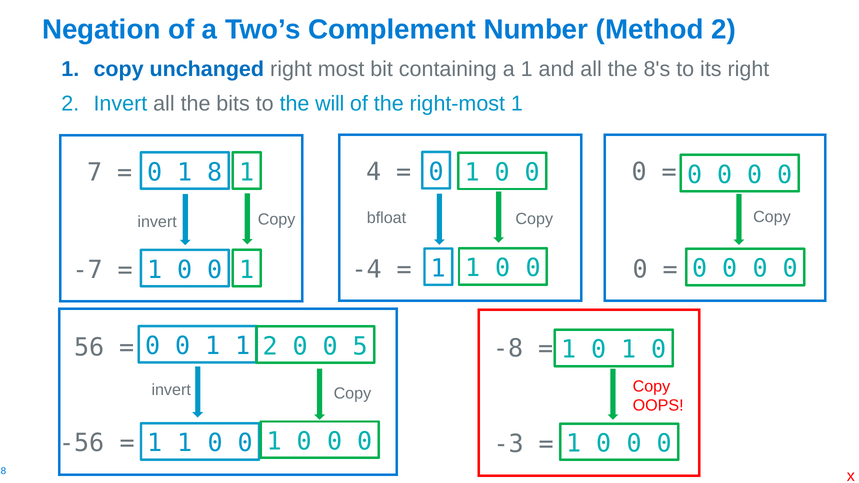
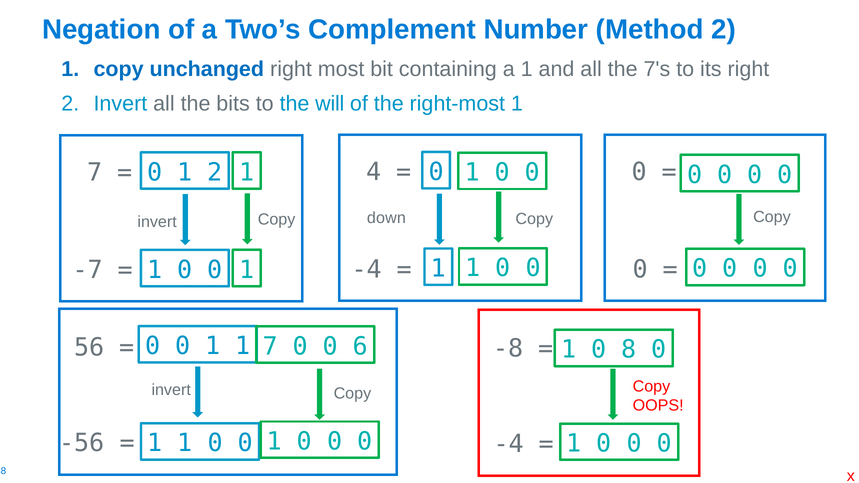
8's: 8's -> 7's
1 8: 8 -> 2
bfloat: bfloat -> down
1 1 2: 2 -> 7
5: 5 -> 6
1 at (629, 350): 1 -> 8
-3 at (509, 444): -3 -> -4
